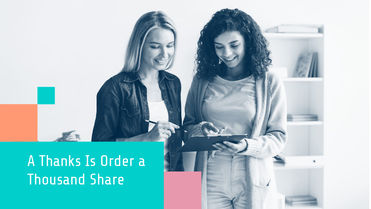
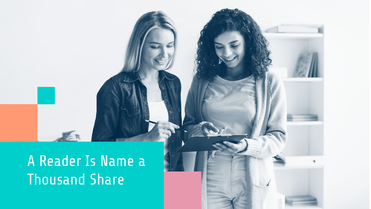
Thanks: Thanks -> Reader
Order: Order -> Name
